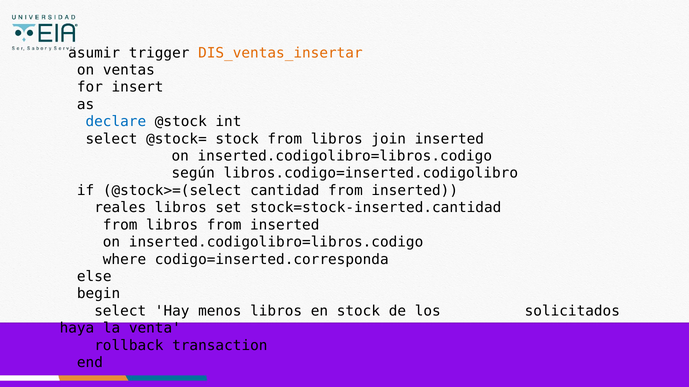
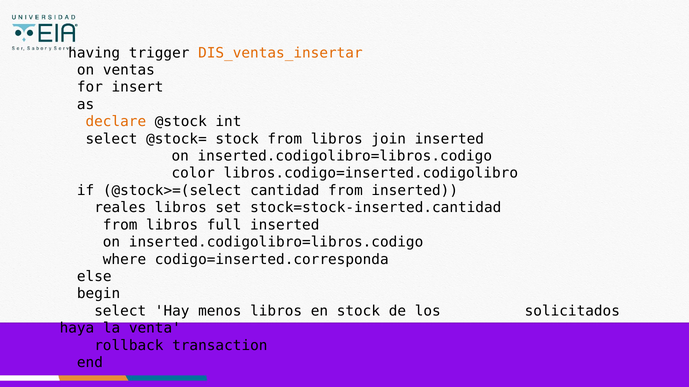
asumir: asumir -> having
declare colour: blue -> orange
según: según -> color
libros from: from -> full
